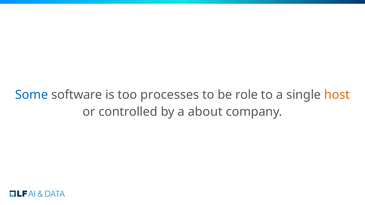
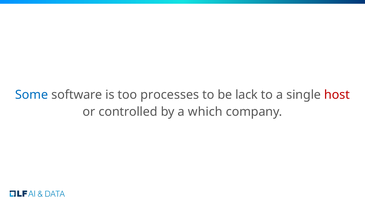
role: role -> lack
host colour: orange -> red
about: about -> which
